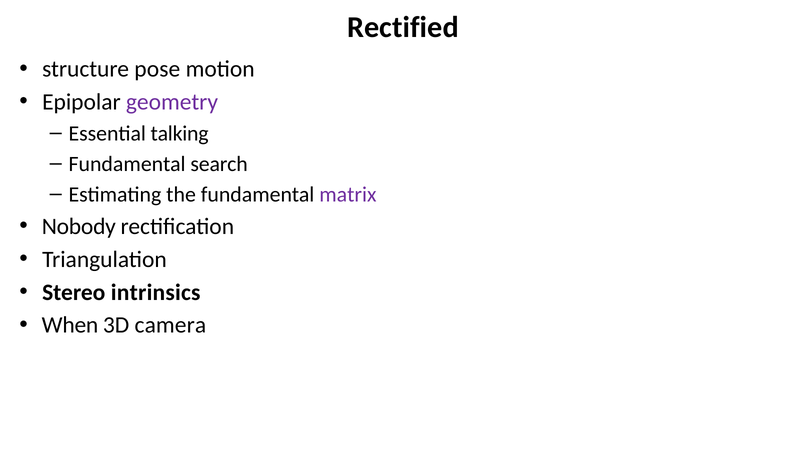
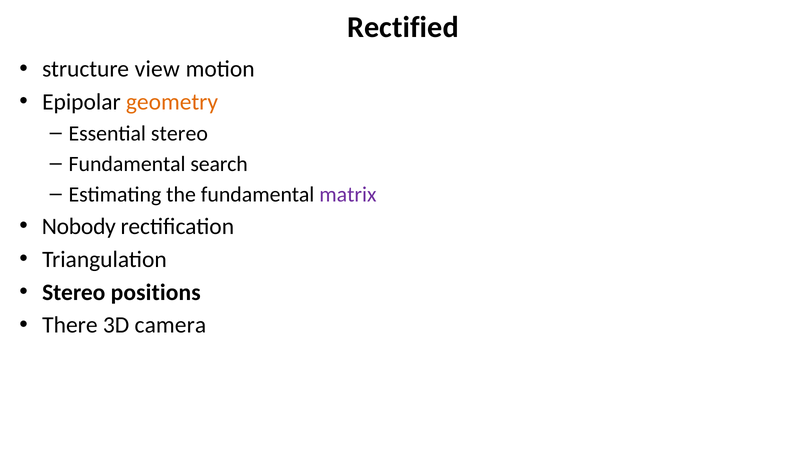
pose: pose -> view
geometry colour: purple -> orange
Essential talking: talking -> stereo
intrinsics: intrinsics -> positions
When: When -> There
